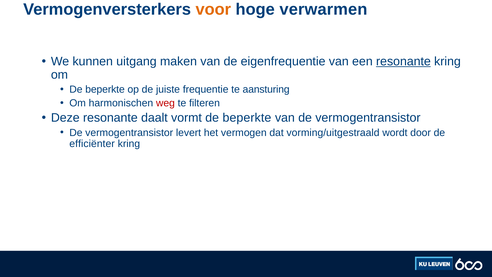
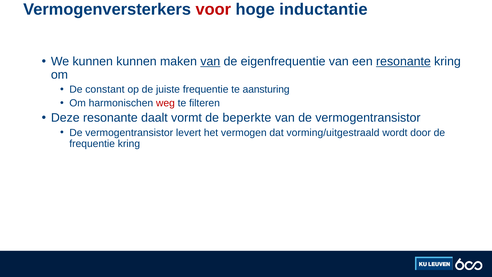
voor colour: orange -> red
verwarmen: verwarmen -> inductantie
kunnen uitgang: uitgang -> kunnen
van at (210, 61) underline: none -> present
beperkte at (105, 89): beperkte -> constant
efficiënter at (92, 144): efficiënter -> frequentie
